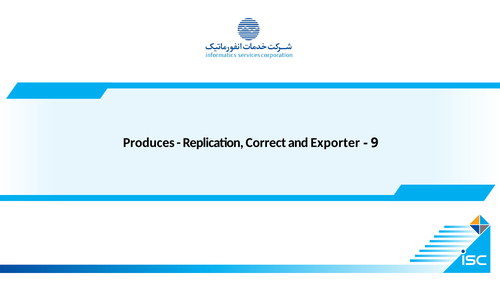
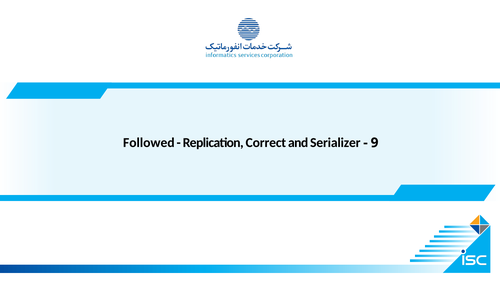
Produces: Produces -> Followed
Exporter: Exporter -> Serializer
